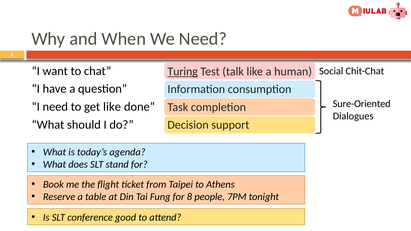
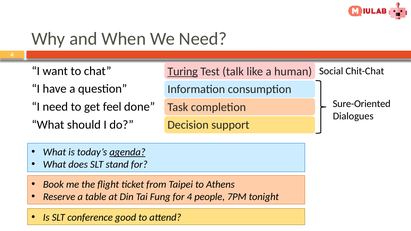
get like: like -> feel
agenda underline: none -> present
for 8: 8 -> 4
